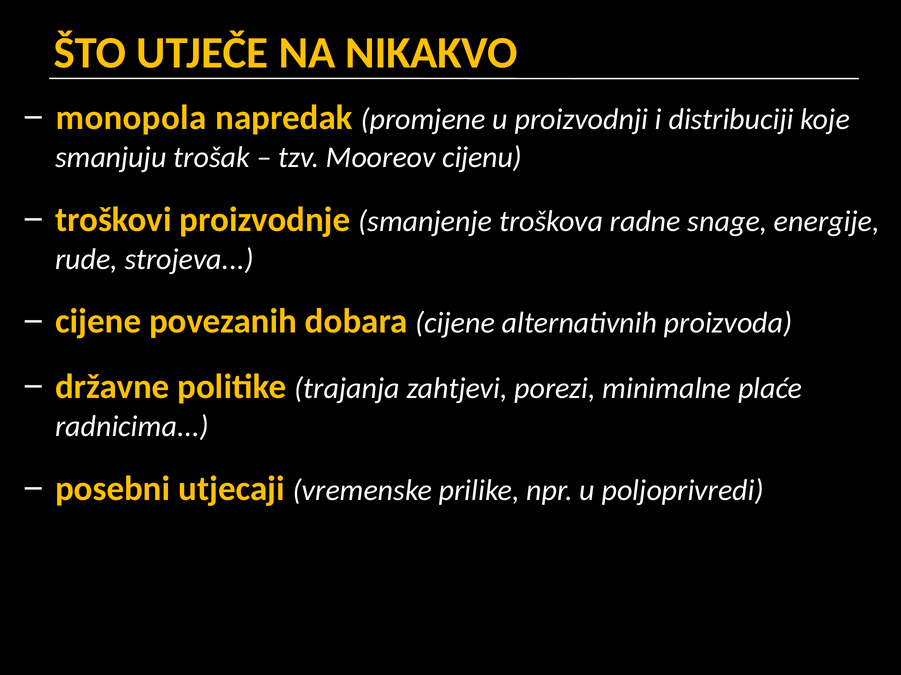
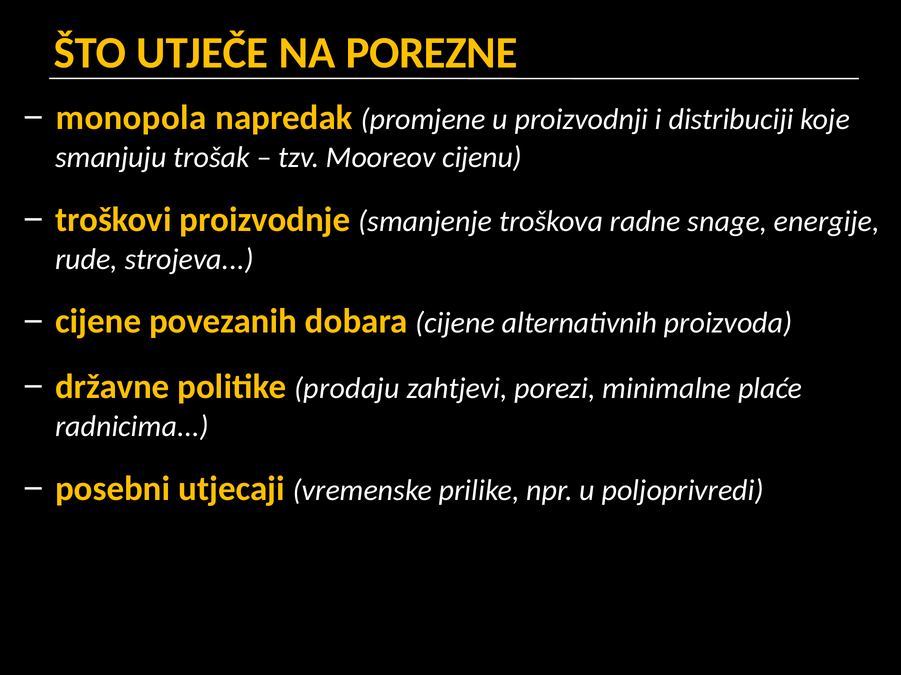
NIKAKVO: NIKAKVO -> POREZNE
trajanja: trajanja -> prodaju
